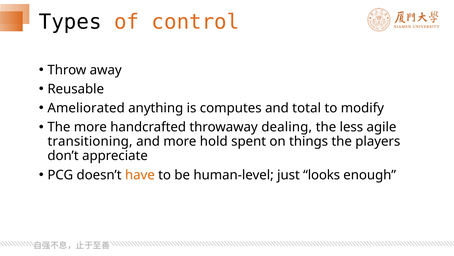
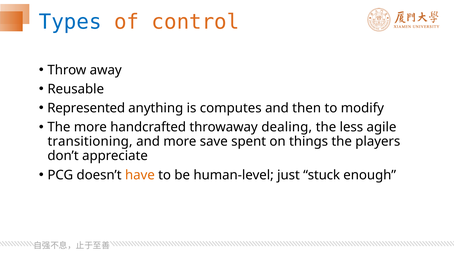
Types colour: black -> blue
Ameliorated: Ameliorated -> Represented
total: total -> then
hold: hold -> save
looks: looks -> stuck
